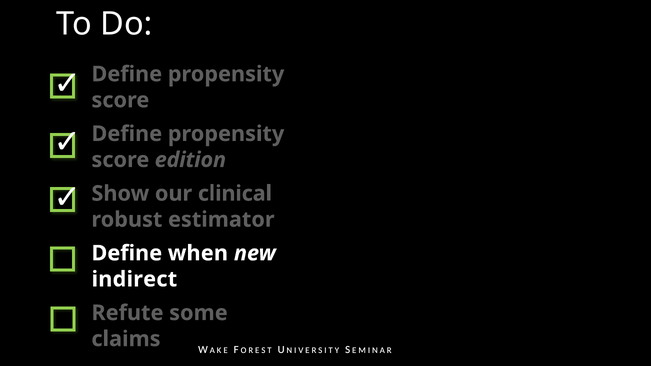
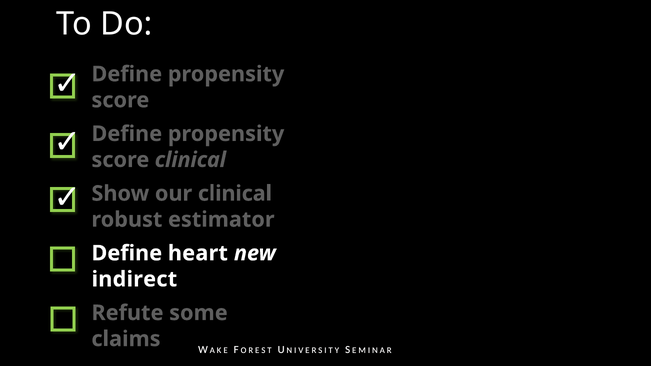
score edition: edition -> clinical
when: when -> heart
